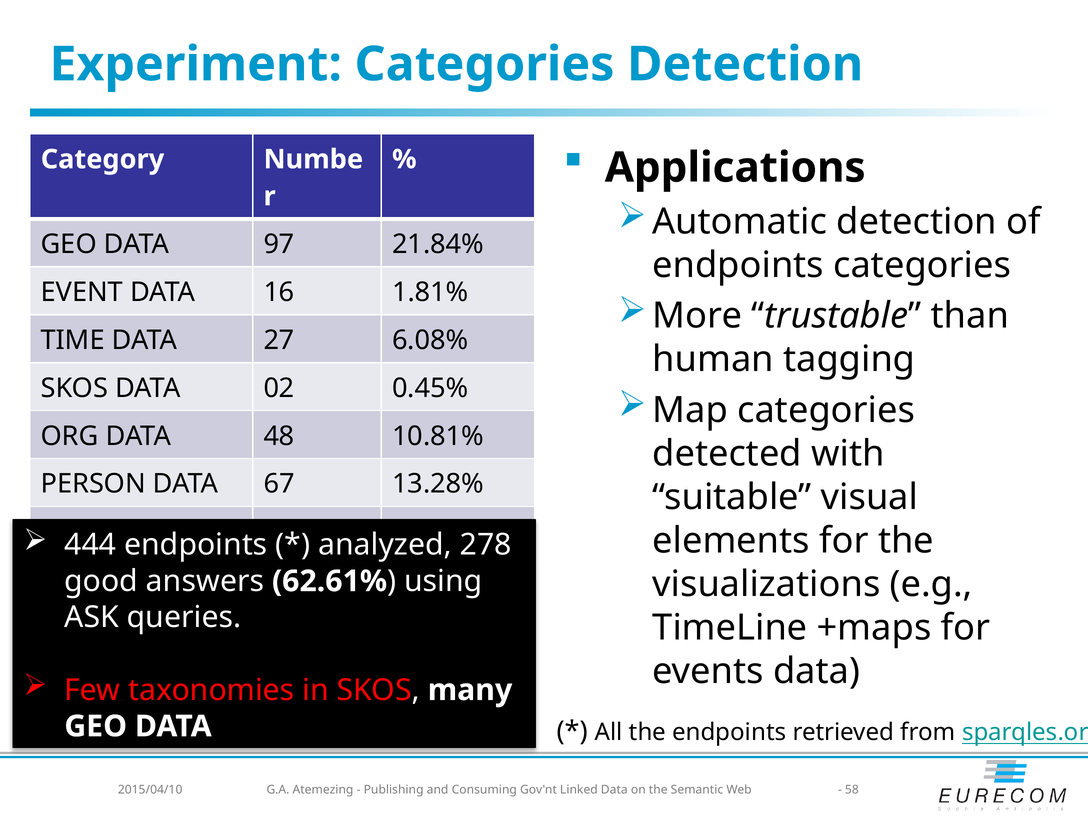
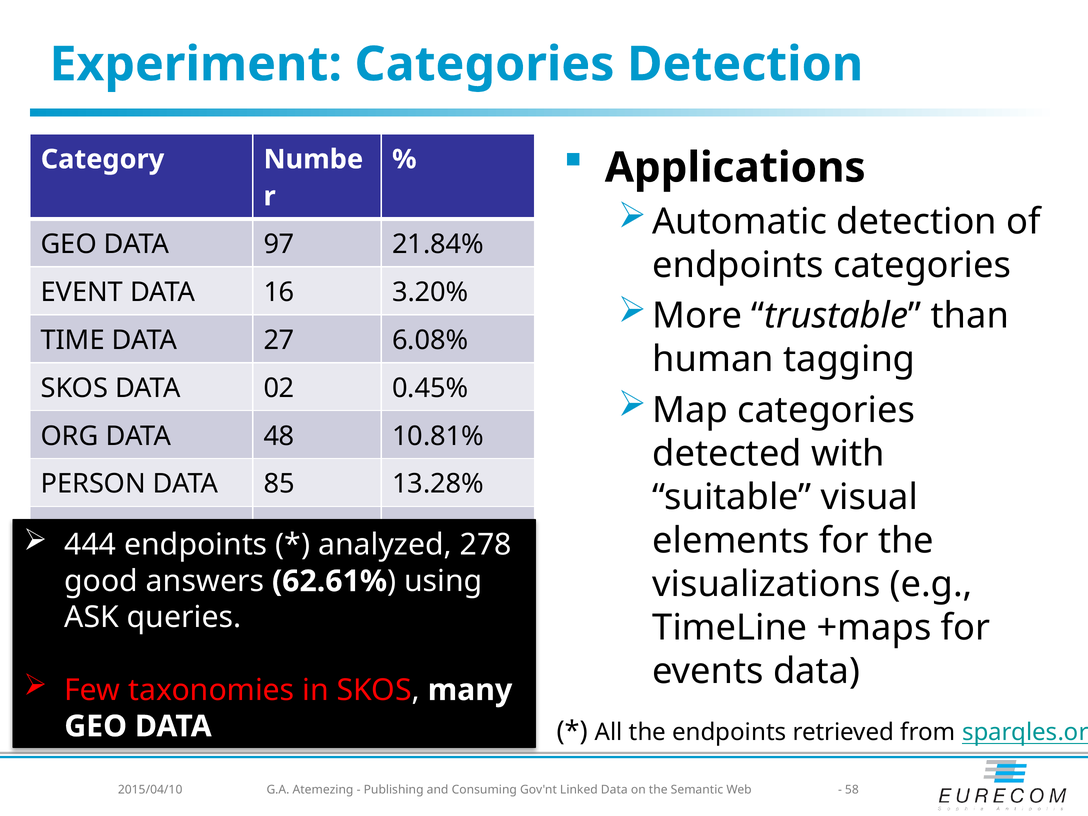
1.81%: 1.81% -> 3.20%
67: 67 -> 85
